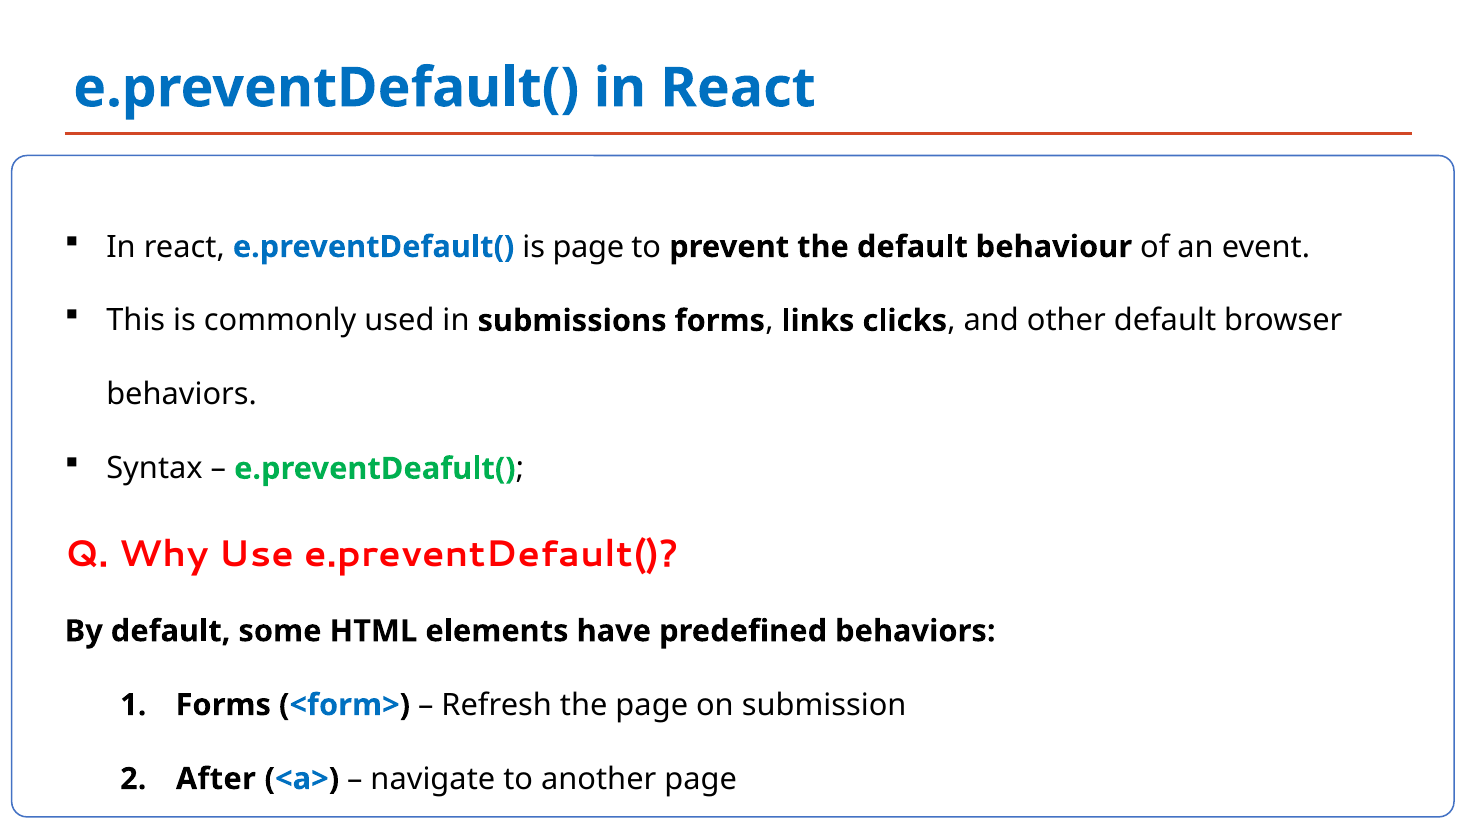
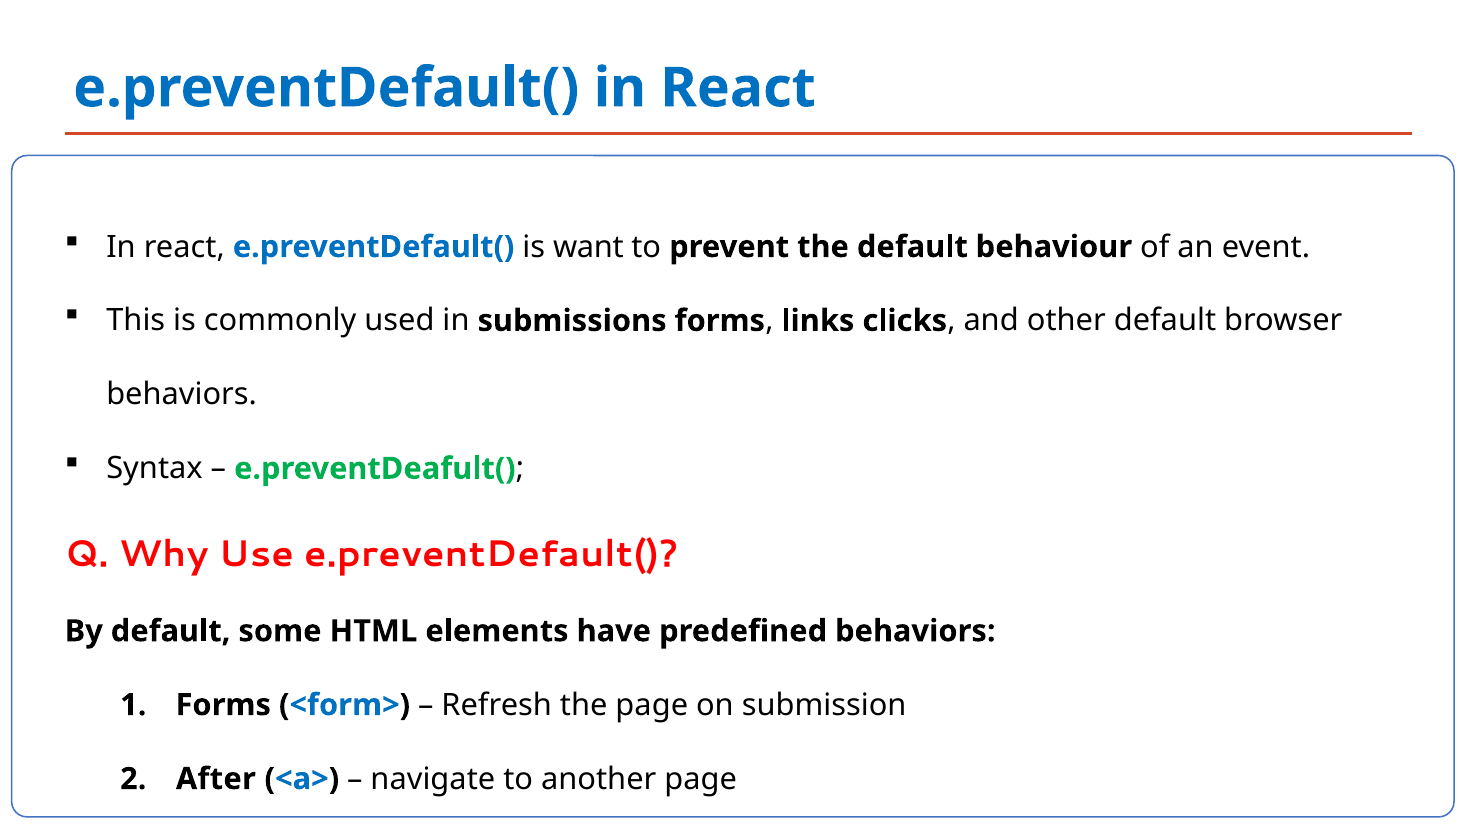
is page: page -> want
